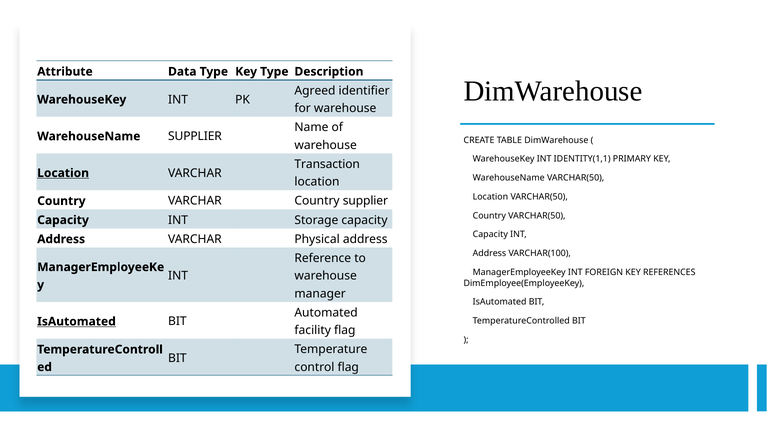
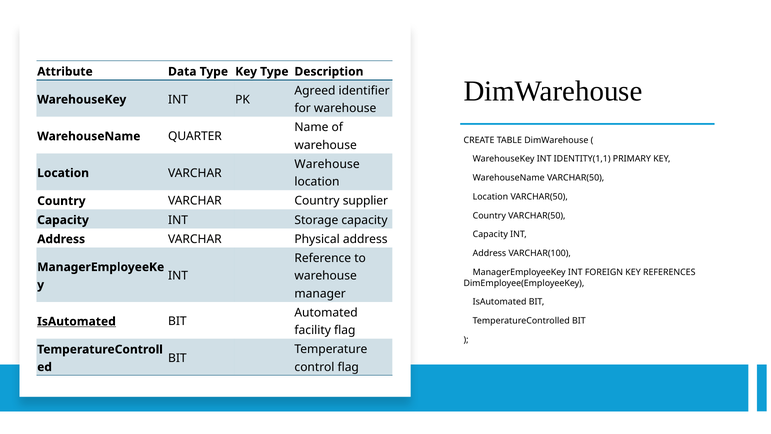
WarehouseName SUPPLIER: SUPPLIER -> QUARTER
Transaction at (327, 164): Transaction -> Warehouse
Location at (63, 173) underline: present -> none
